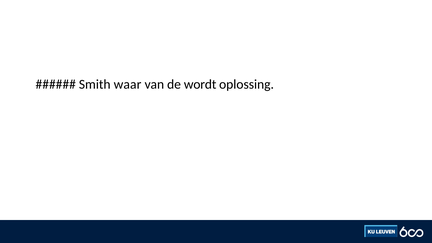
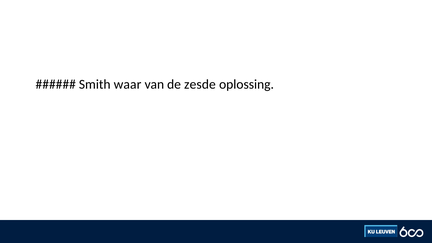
wordt: wordt -> zesde
